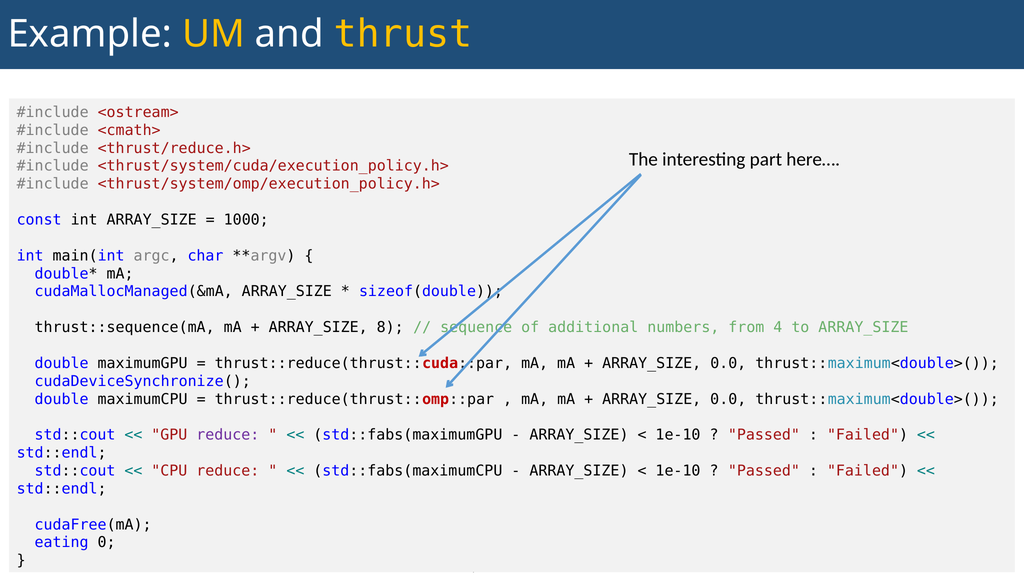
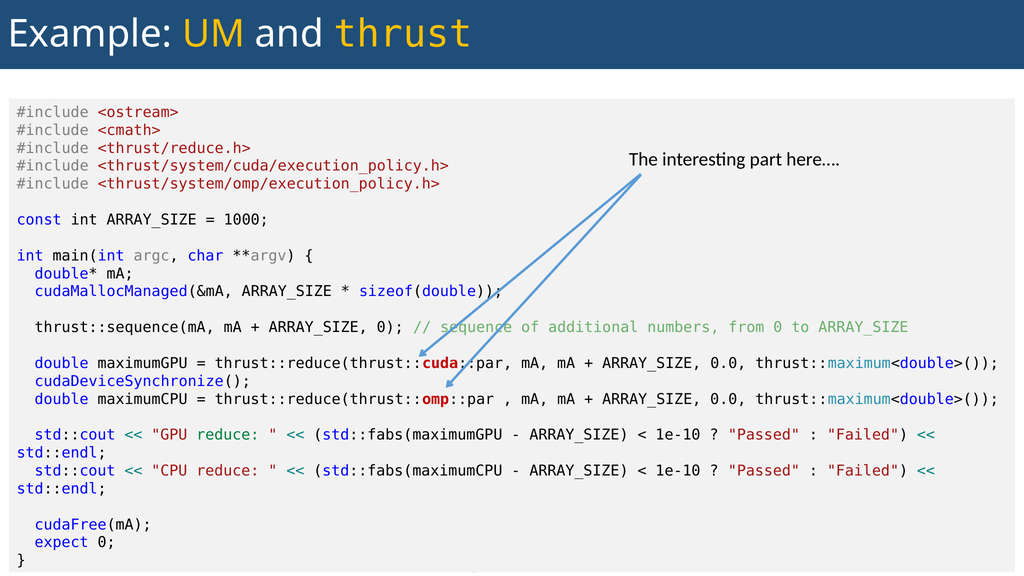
ARRAY_SIZE 8: 8 -> 0
from 4: 4 -> 0
reduce at (228, 435) colour: purple -> green
eating: eating -> expect
